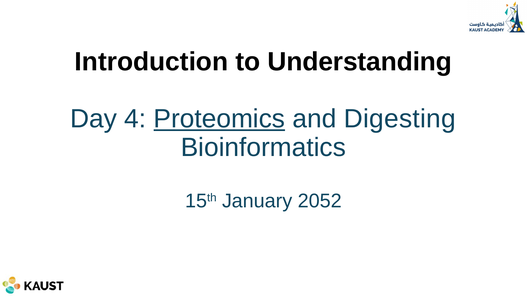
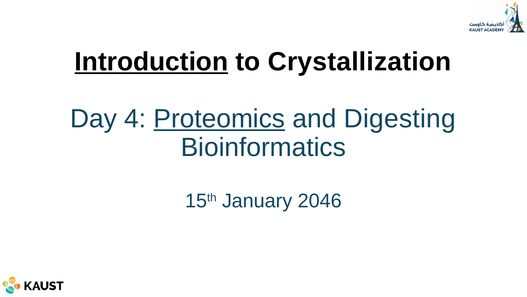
Introduction underline: none -> present
Understanding: Understanding -> Crystallization
2052: 2052 -> 2046
